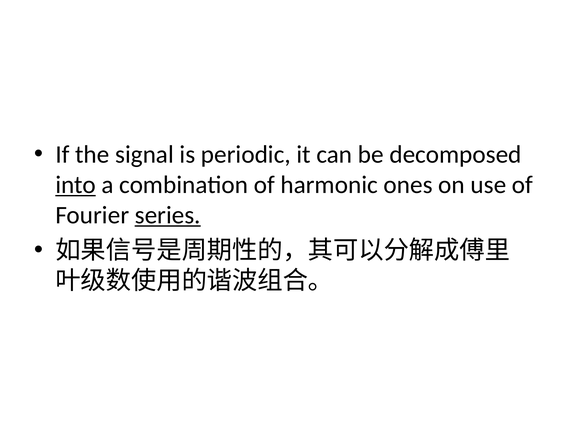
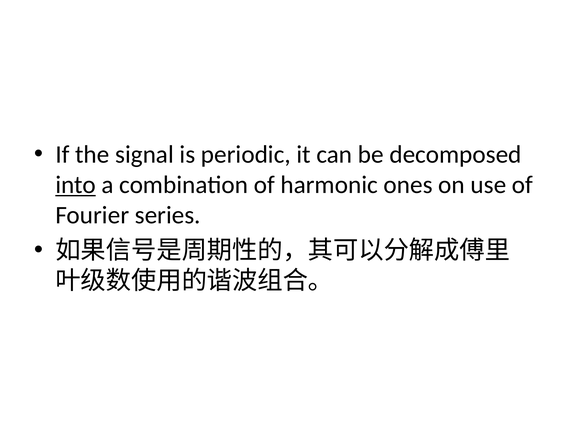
series underline: present -> none
